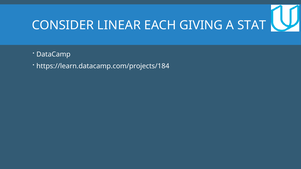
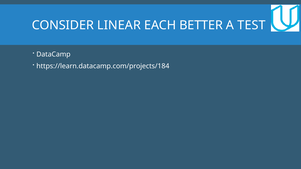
GIVING: GIVING -> BETTER
STAT: STAT -> TEST
